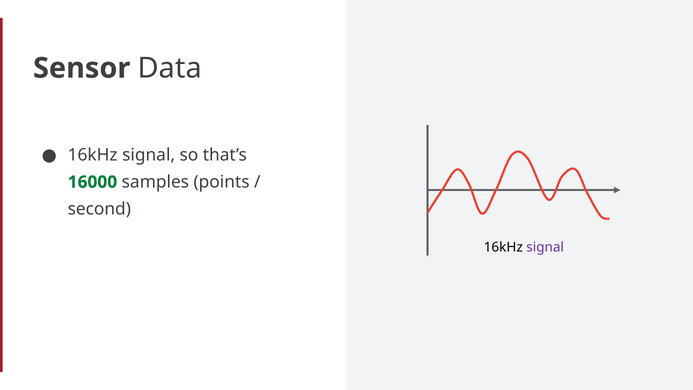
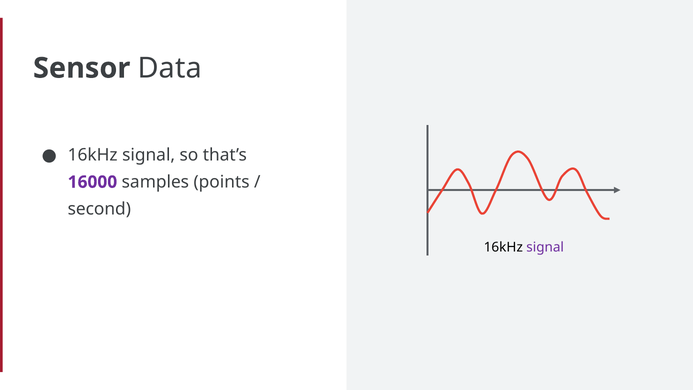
16000 colour: green -> purple
